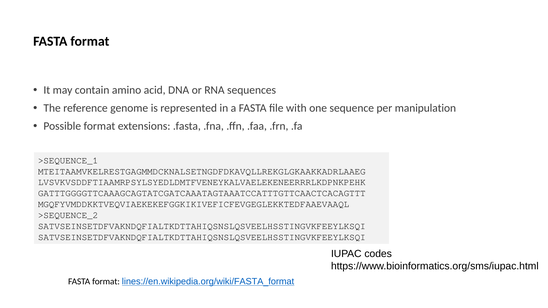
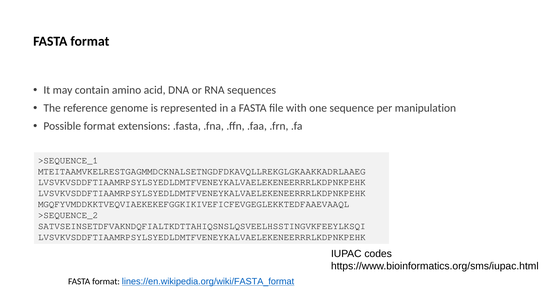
GATTTGGGGTTCAAAGCAGTATCGATCAAATAGTAAATCCATTTGTTCAACTCACAGTTT at (202, 193): GATTTGGGGTTCAAAGCAGTATCGATCAAATAGTAAATCCATTTGTTCAACTCACAGTTT -> LVSVKVSDDFTIAAMRPSYLSYEDLDMTFVENEYKALVAELEKENEERRRLKDPNKPEHK
SATVSEINSETDFVAKNDQFIALTKDTTAHIQSNSLQSVEELHSSTINGVKFEEYLKSQI at (202, 237): SATVSEINSETDFVAKNDQFIALTKDTTAHIQSNSLQSVEELHSSTINGVKFEEYLKSQI -> LVSVKVSDDFTIAAMRPSYLSYEDLDMTFVENEYKALVAELEKENEERRRLKDPNKPEHK
